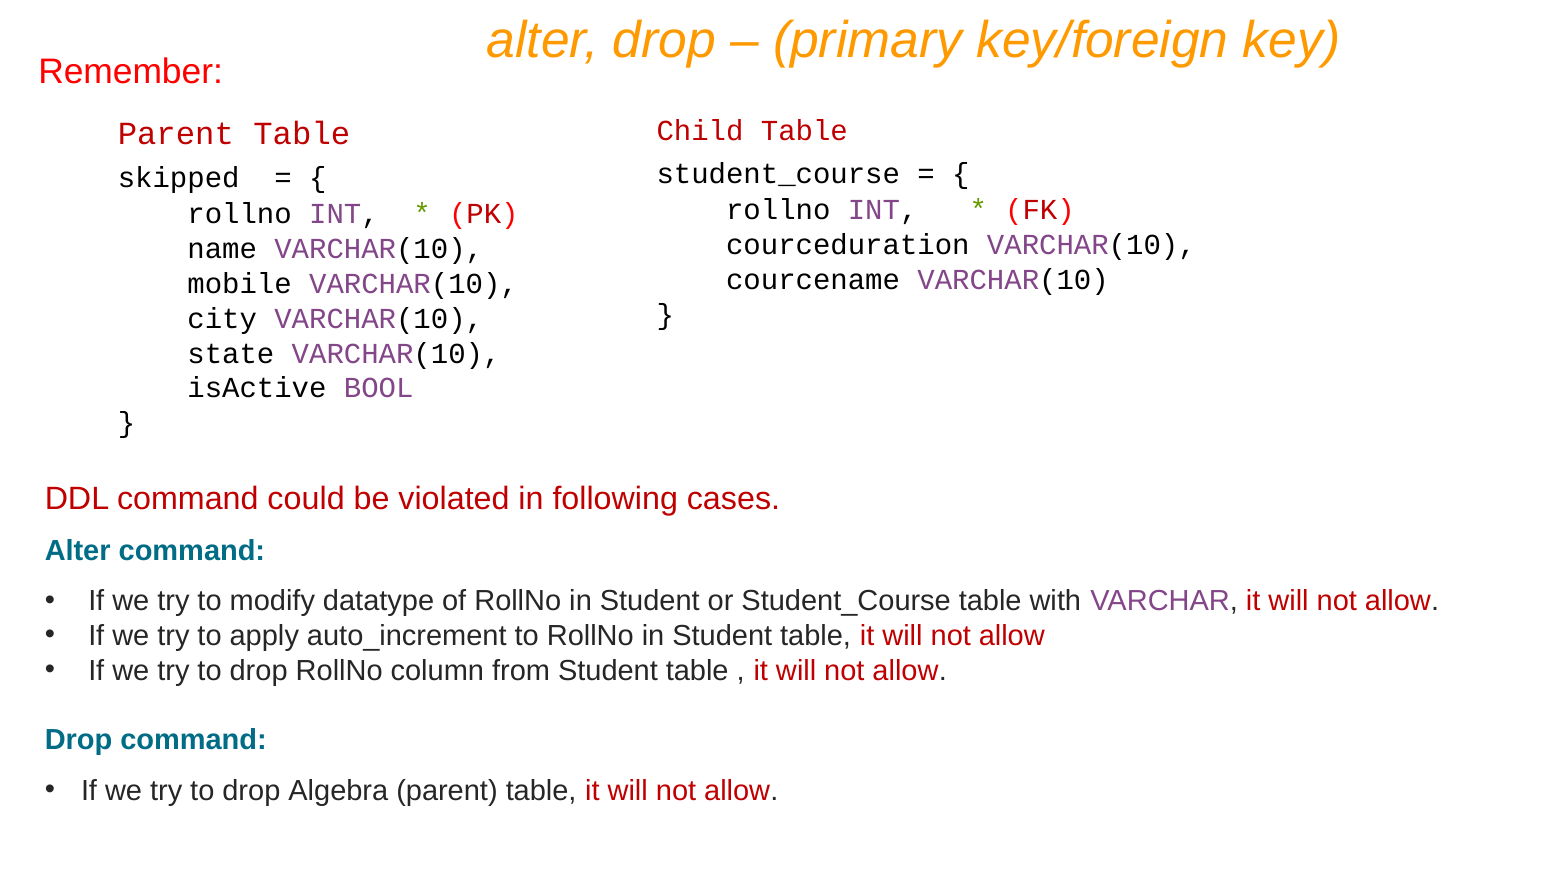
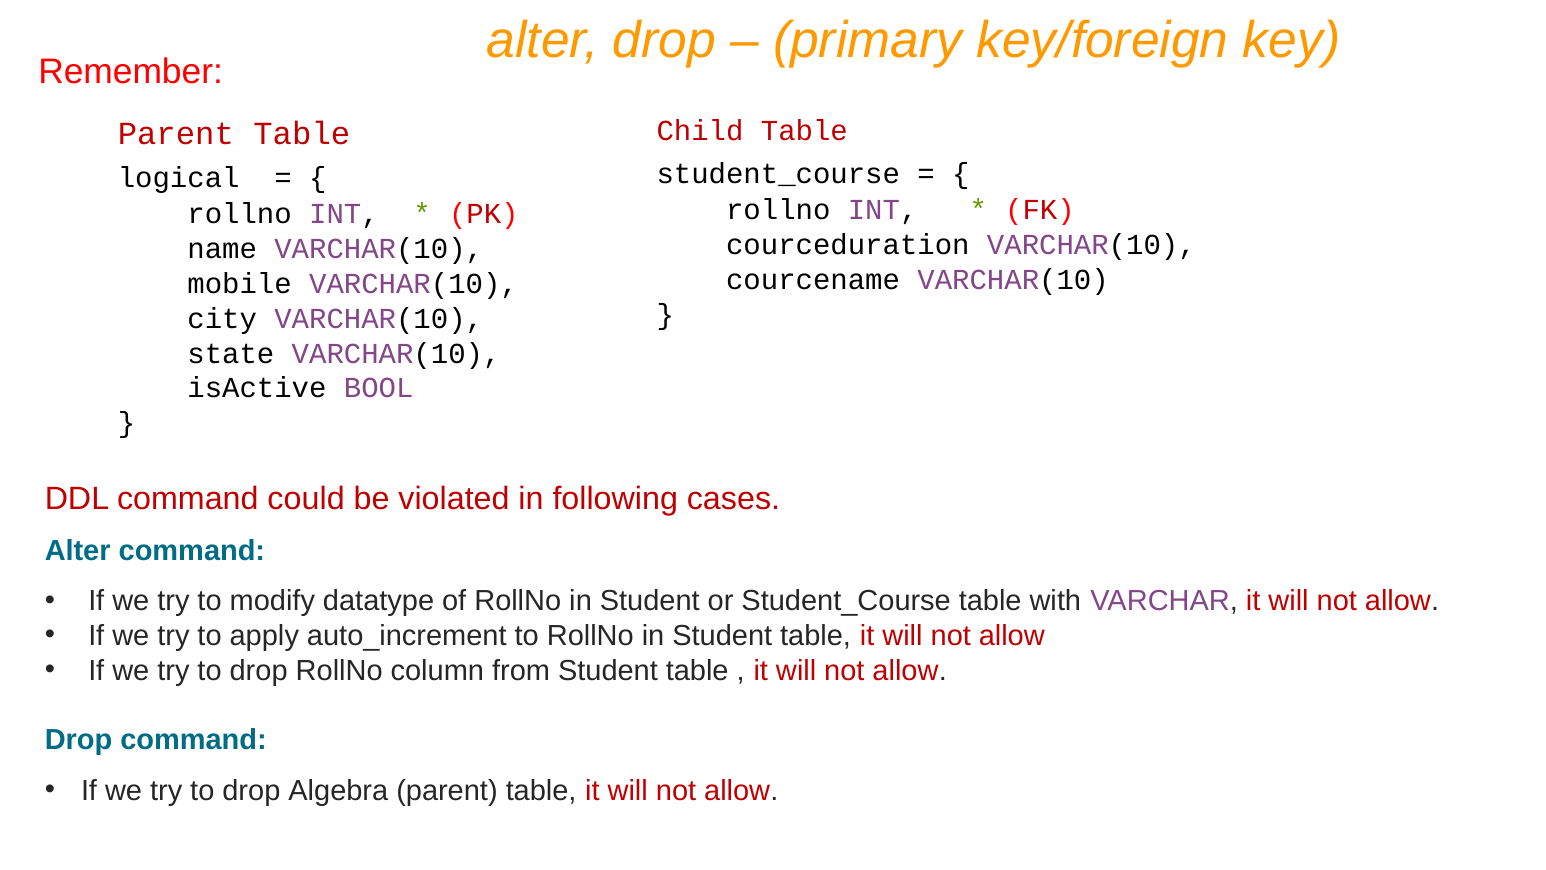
skipped: skipped -> logical
